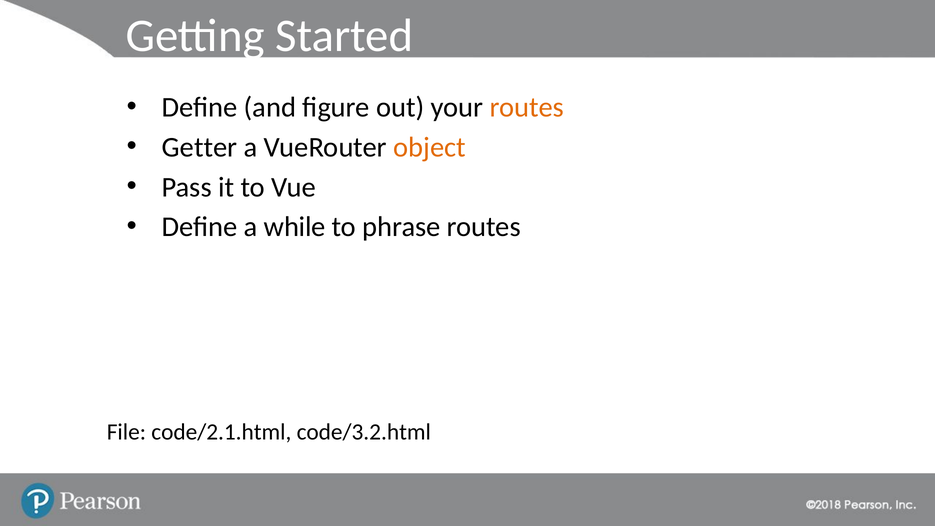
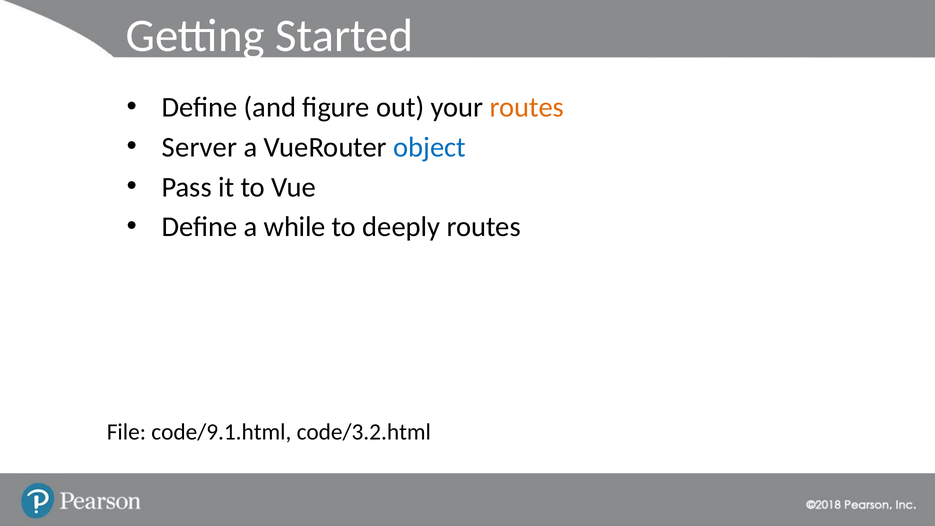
Getter: Getter -> Server
object colour: orange -> blue
phrase: phrase -> deeply
code/2.1.html: code/2.1.html -> code/9.1.html
